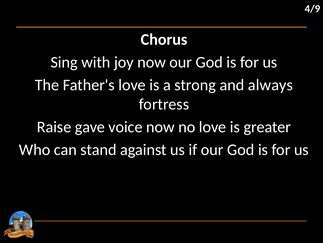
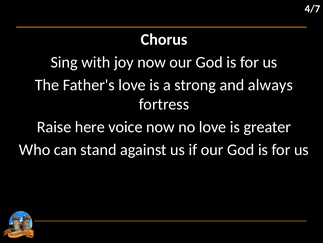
4/9: 4/9 -> 4/7
gave: gave -> here
